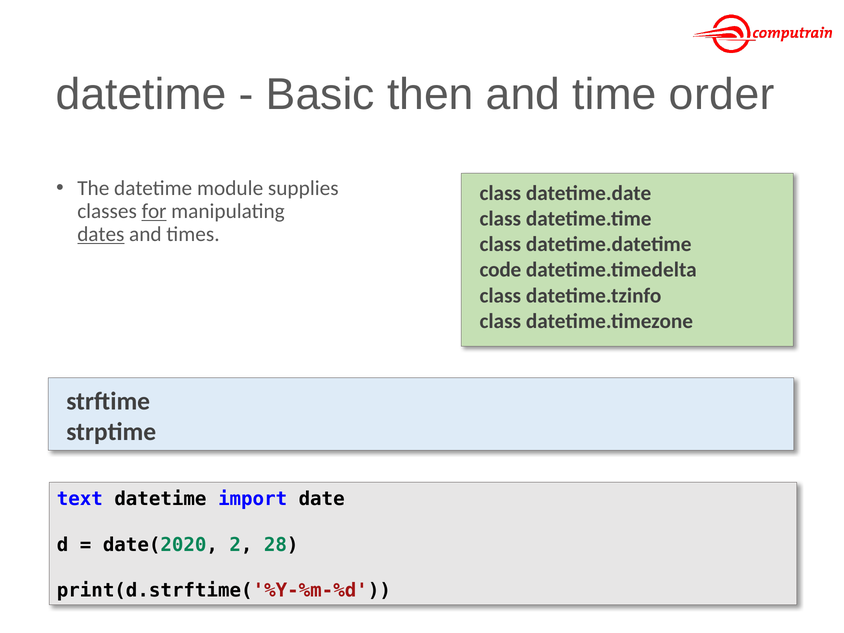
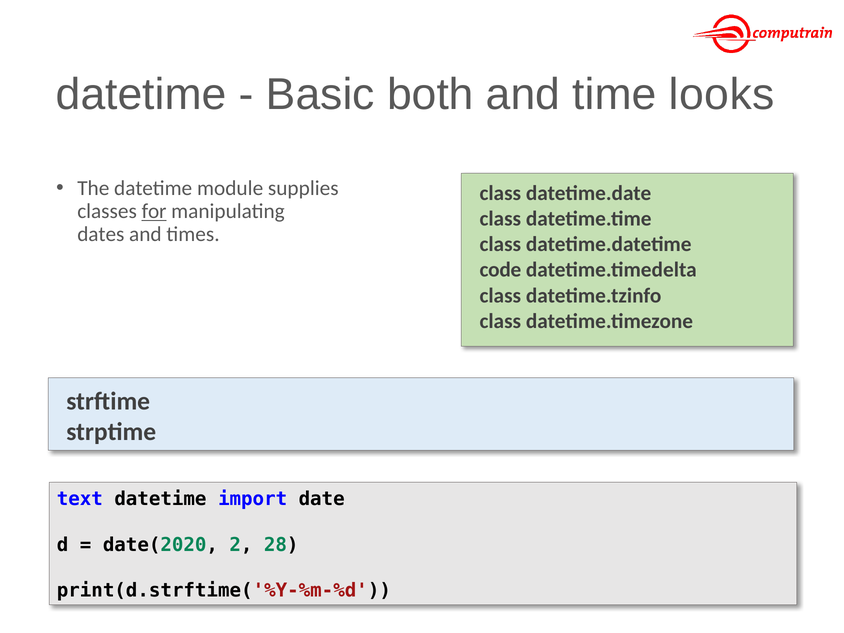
then: then -> both
order: order -> looks
dates underline: present -> none
